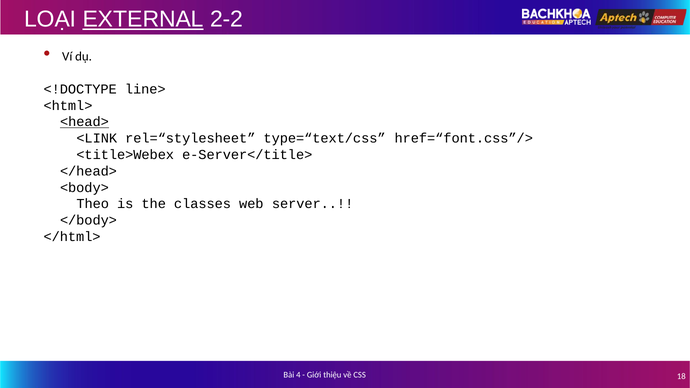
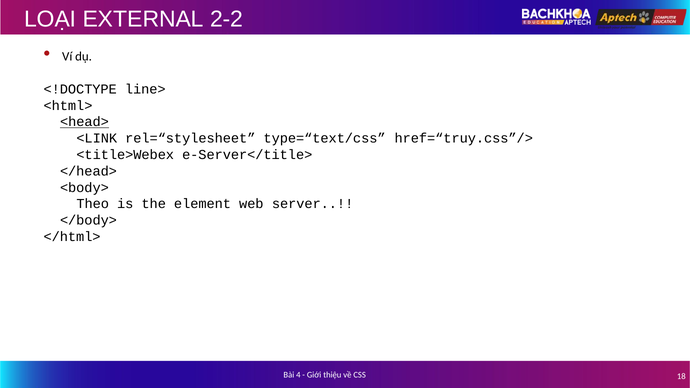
EXTERNAL underline: present -> none
href=“font.css”/>: href=“font.css”/> -> href=“truy.css”/>
classes: classes -> element
